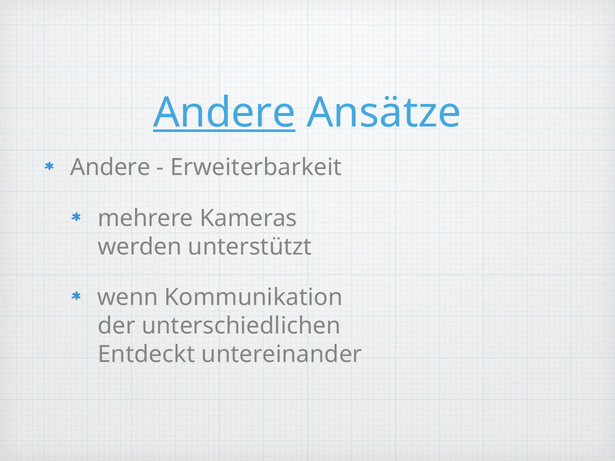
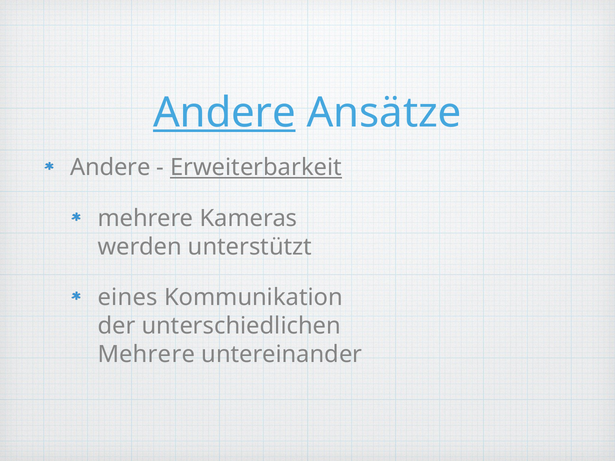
Erweiterbarkeit underline: none -> present
wenn: wenn -> eines
Entdeckt at (146, 355): Entdeckt -> Mehrere
